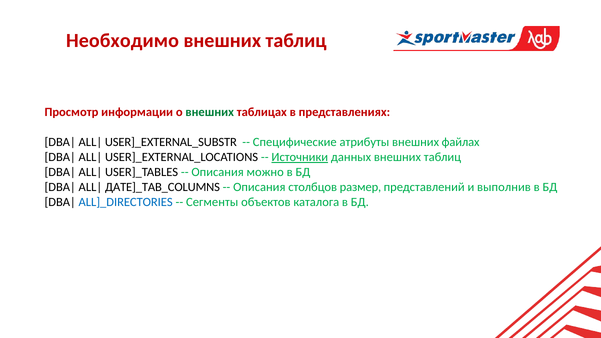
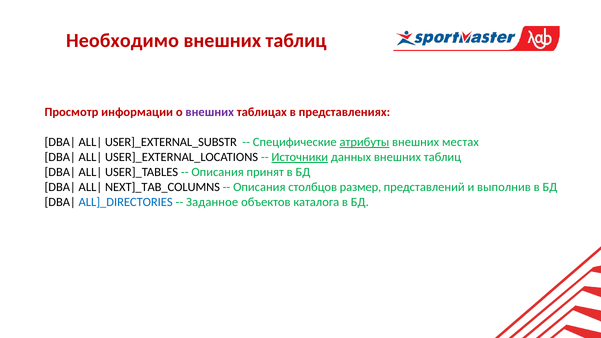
внешних at (210, 112) colour: green -> purple
атрибуты underline: none -> present
файлах: файлах -> местах
можно: можно -> принят
ДАТЕ]_TAB_COLUMNS: ДАТЕ]_TAB_COLUMNS -> NEXT]_TAB_COLUMNS
Сегменты: Сегменты -> Заданное
